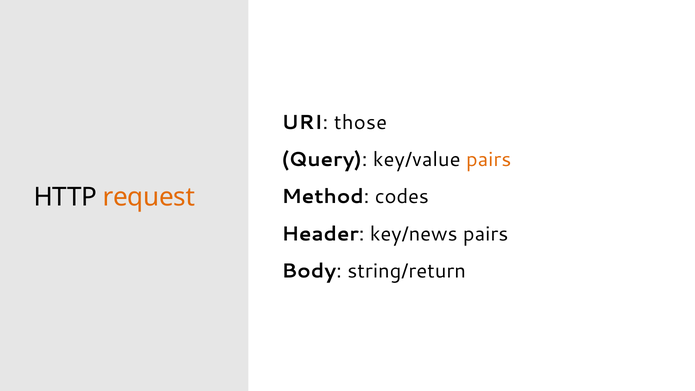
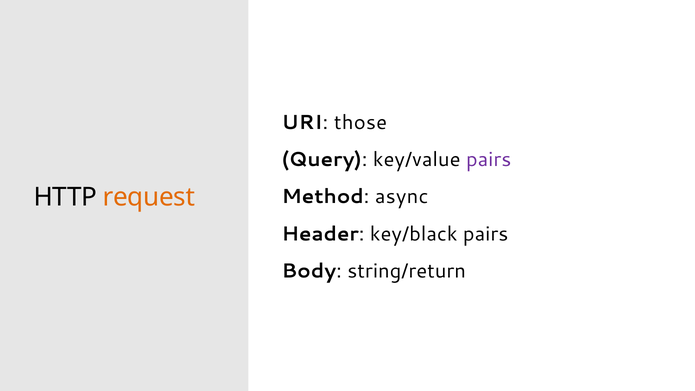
pairs at (489, 160) colour: orange -> purple
codes: codes -> async
key/news: key/news -> key/black
